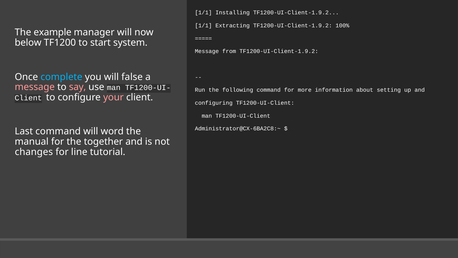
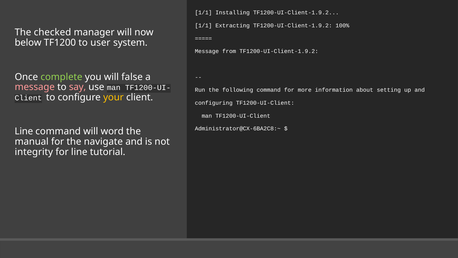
example: example -> checked
start: start -> user
complete colour: light blue -> light green
your colour: pink -> yellow
Last at (24, 131): Last -> Line
together: together -> navigate
changes: changes -> integrity
